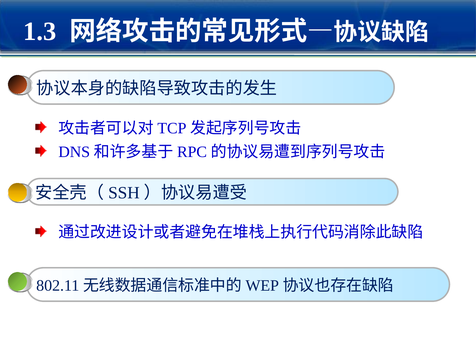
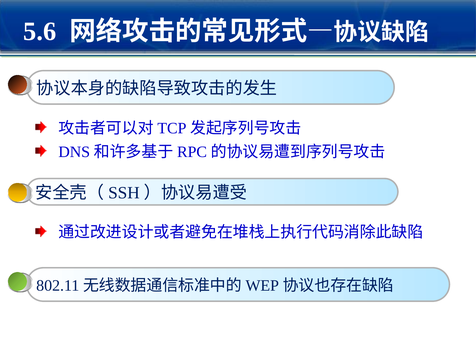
1.3: 1.3 -> 5.6
